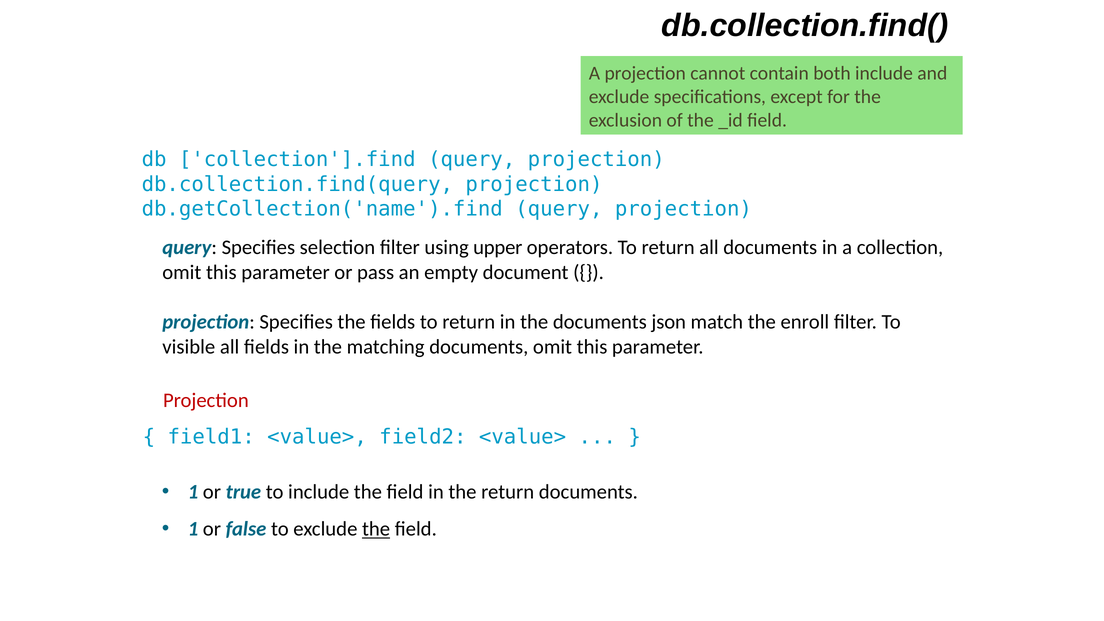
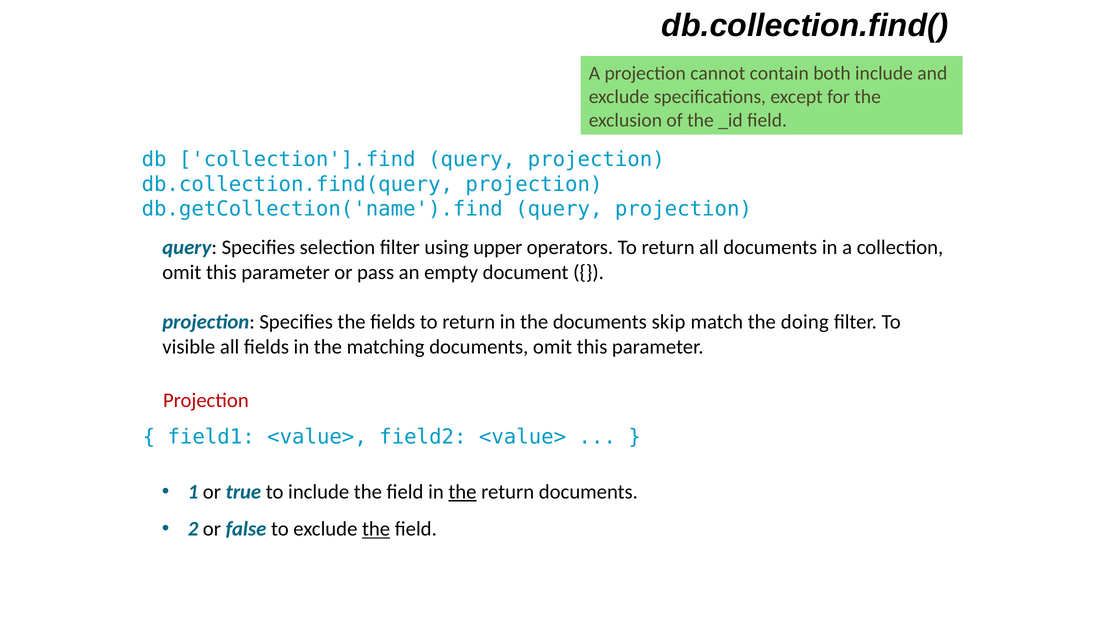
json: json -> skip
enroll: enroll -> doing
the at (462, 492) underline: none -> present
1 at (193, 529): 1 -> 2
